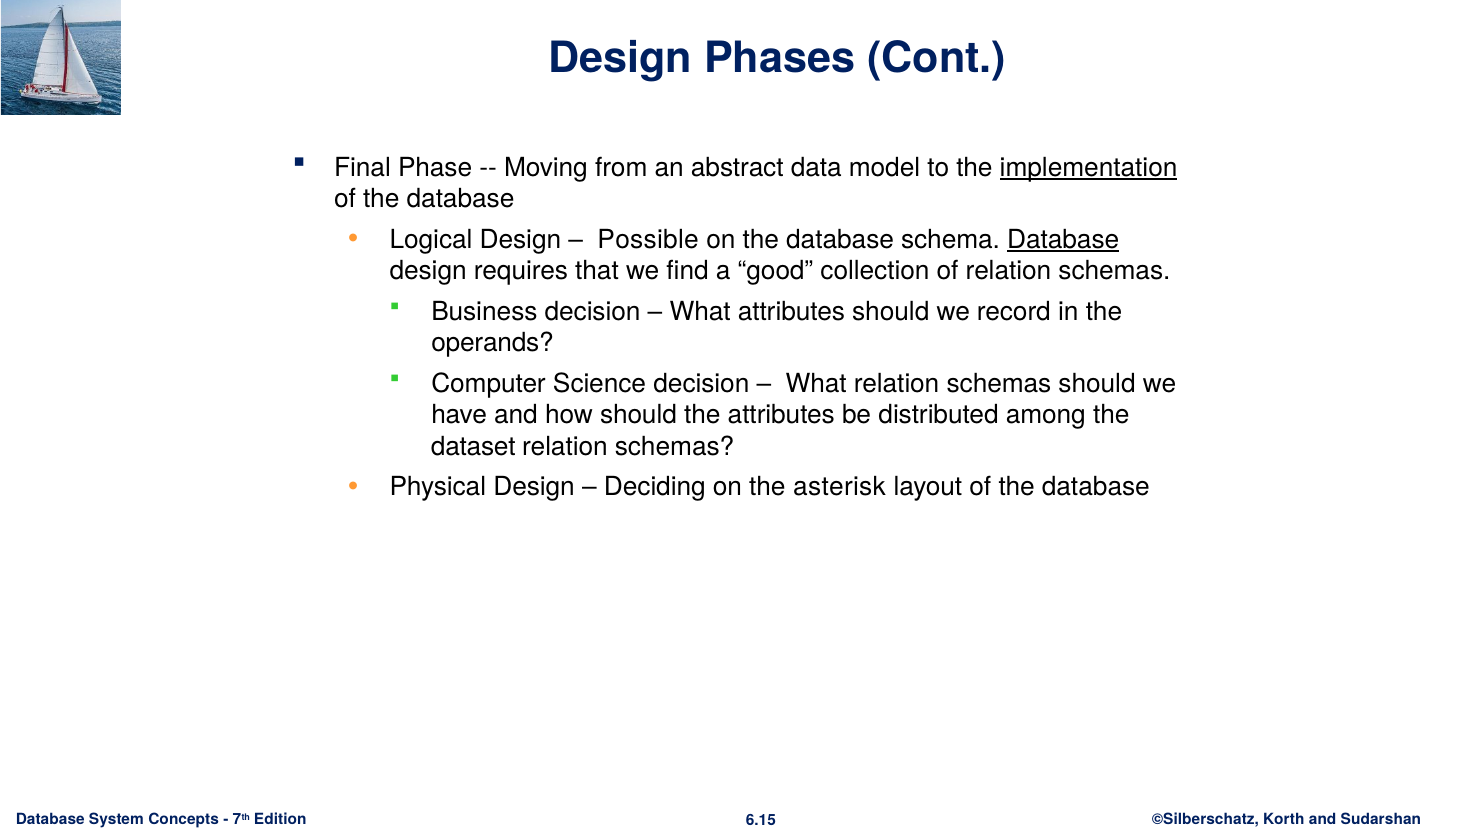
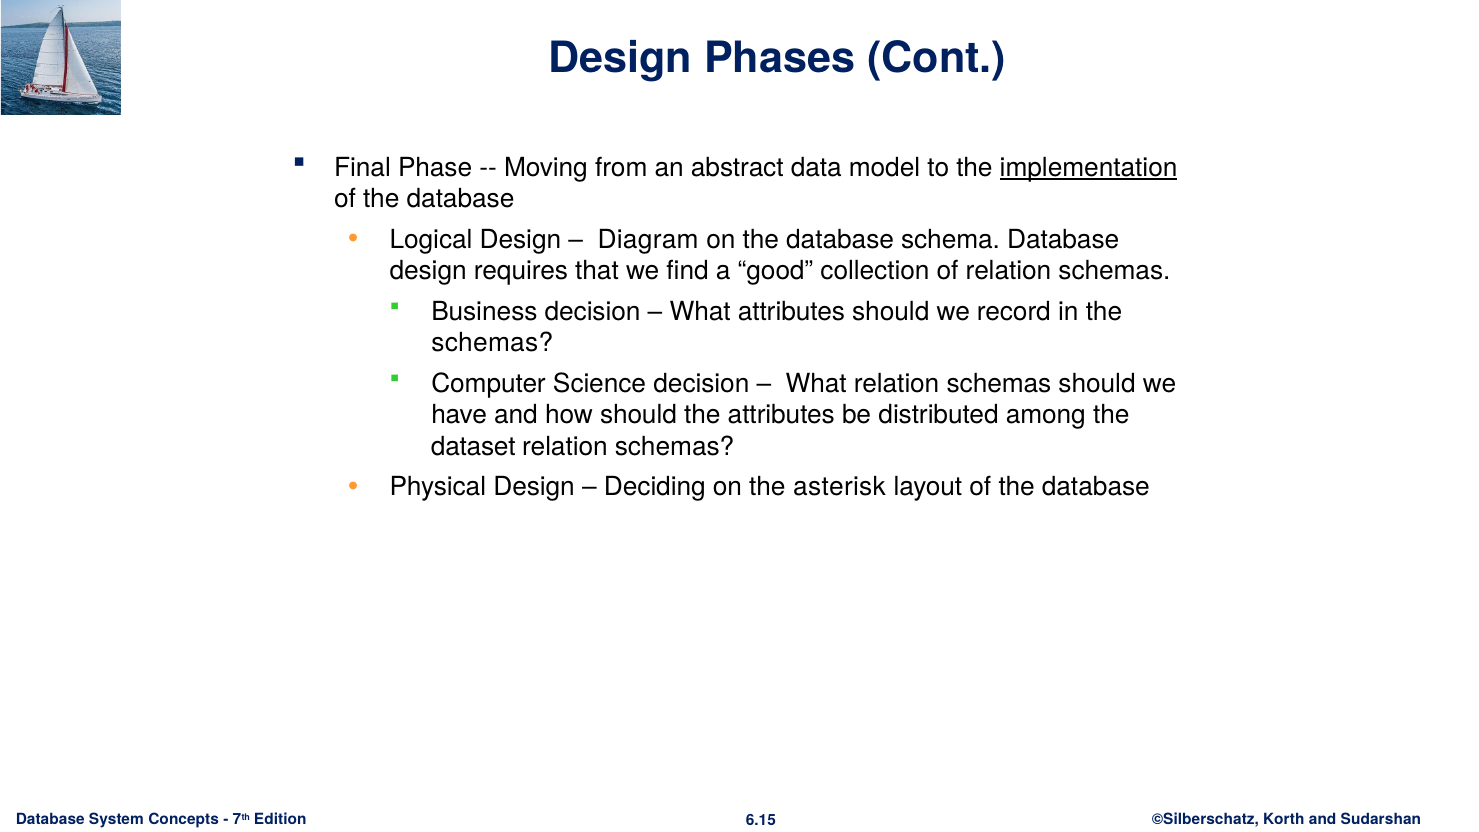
Possible: Possible -> Diagram
Database at (1063, 239) underline: present -> none
operands at (493, 343): operands -> schemas
